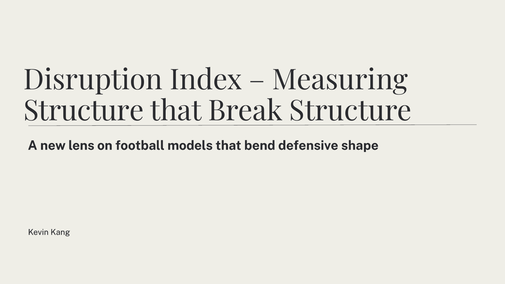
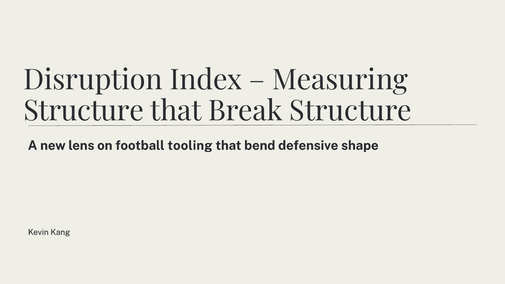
models: models -> tooling
